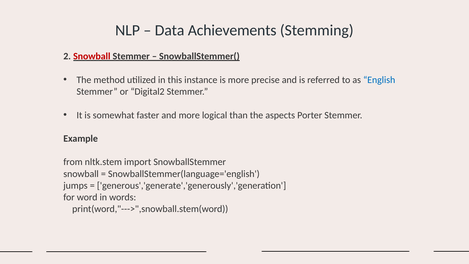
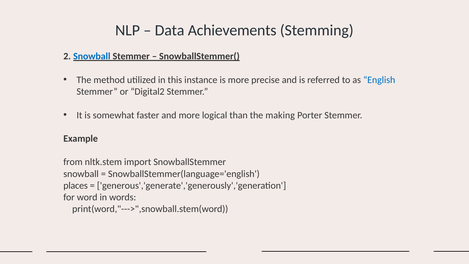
Snowball at (92, 56) colour: red -> blue
aspects: aspects -> making
jumps: jumps -> places
